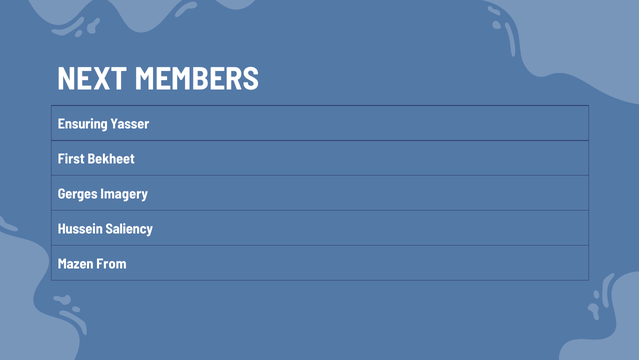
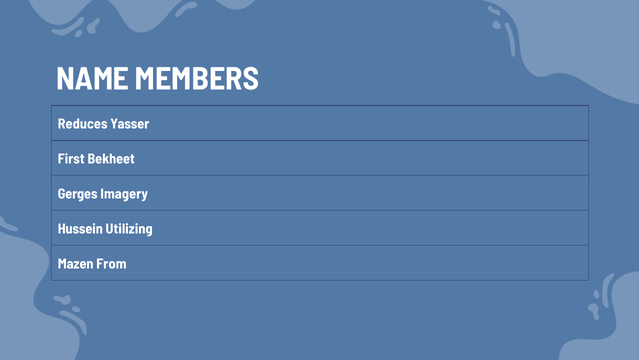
NEXT: NEXT -> NAME
Ensuring: Ensuring -> Reduces
Saliency: Saliency -> Utilizing
